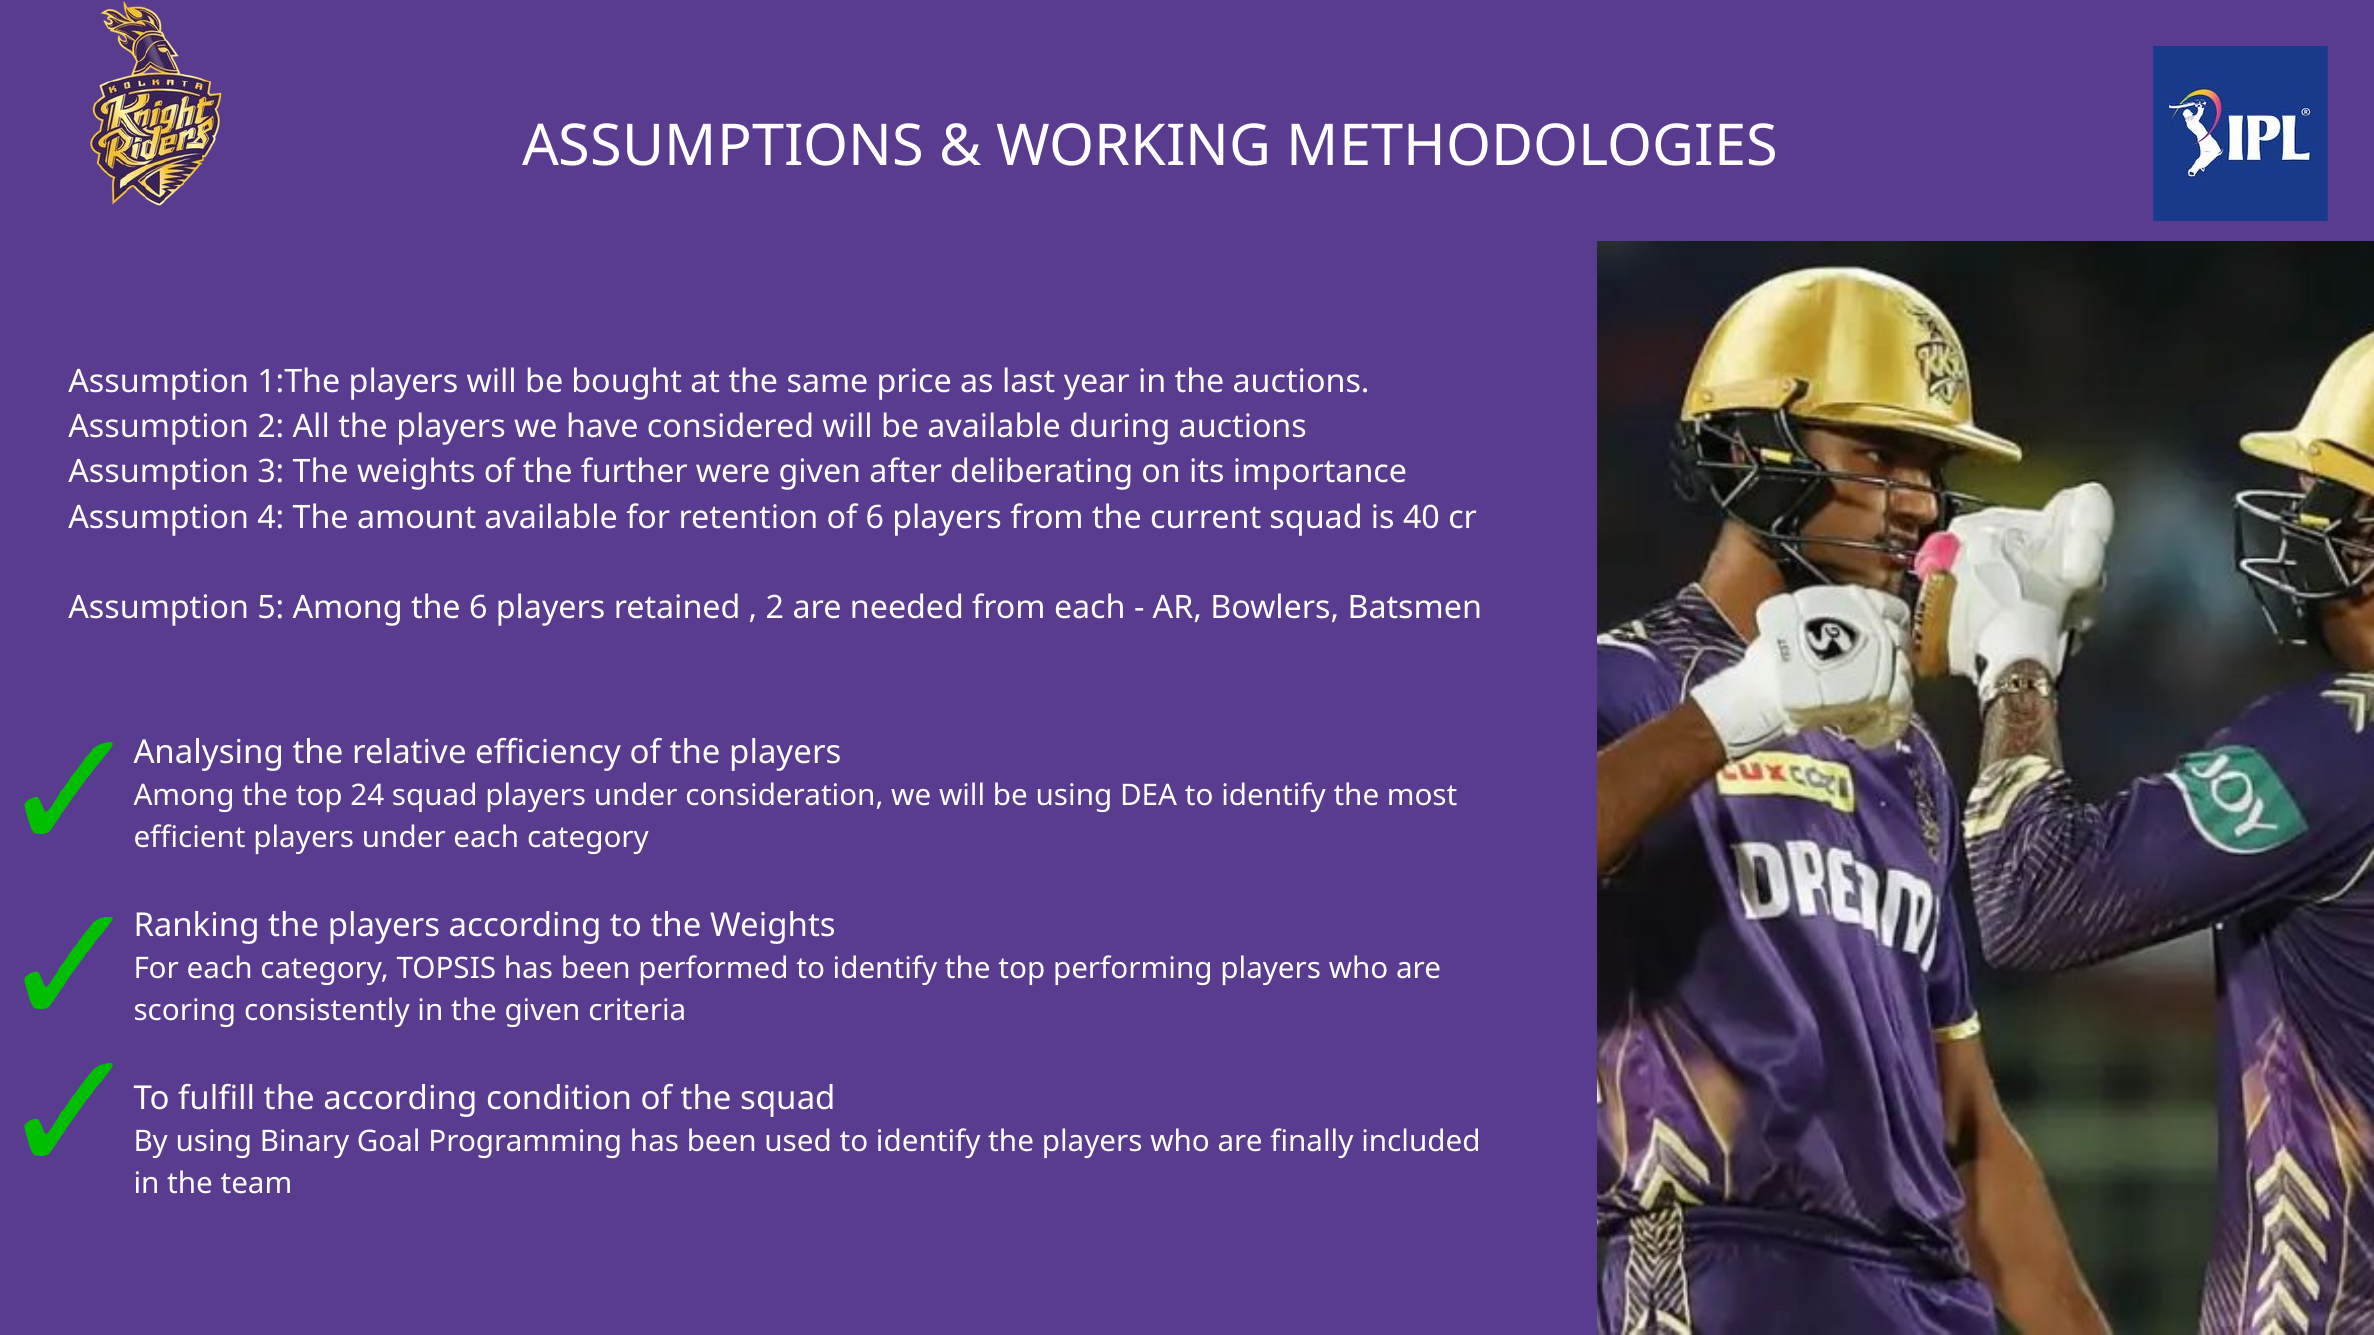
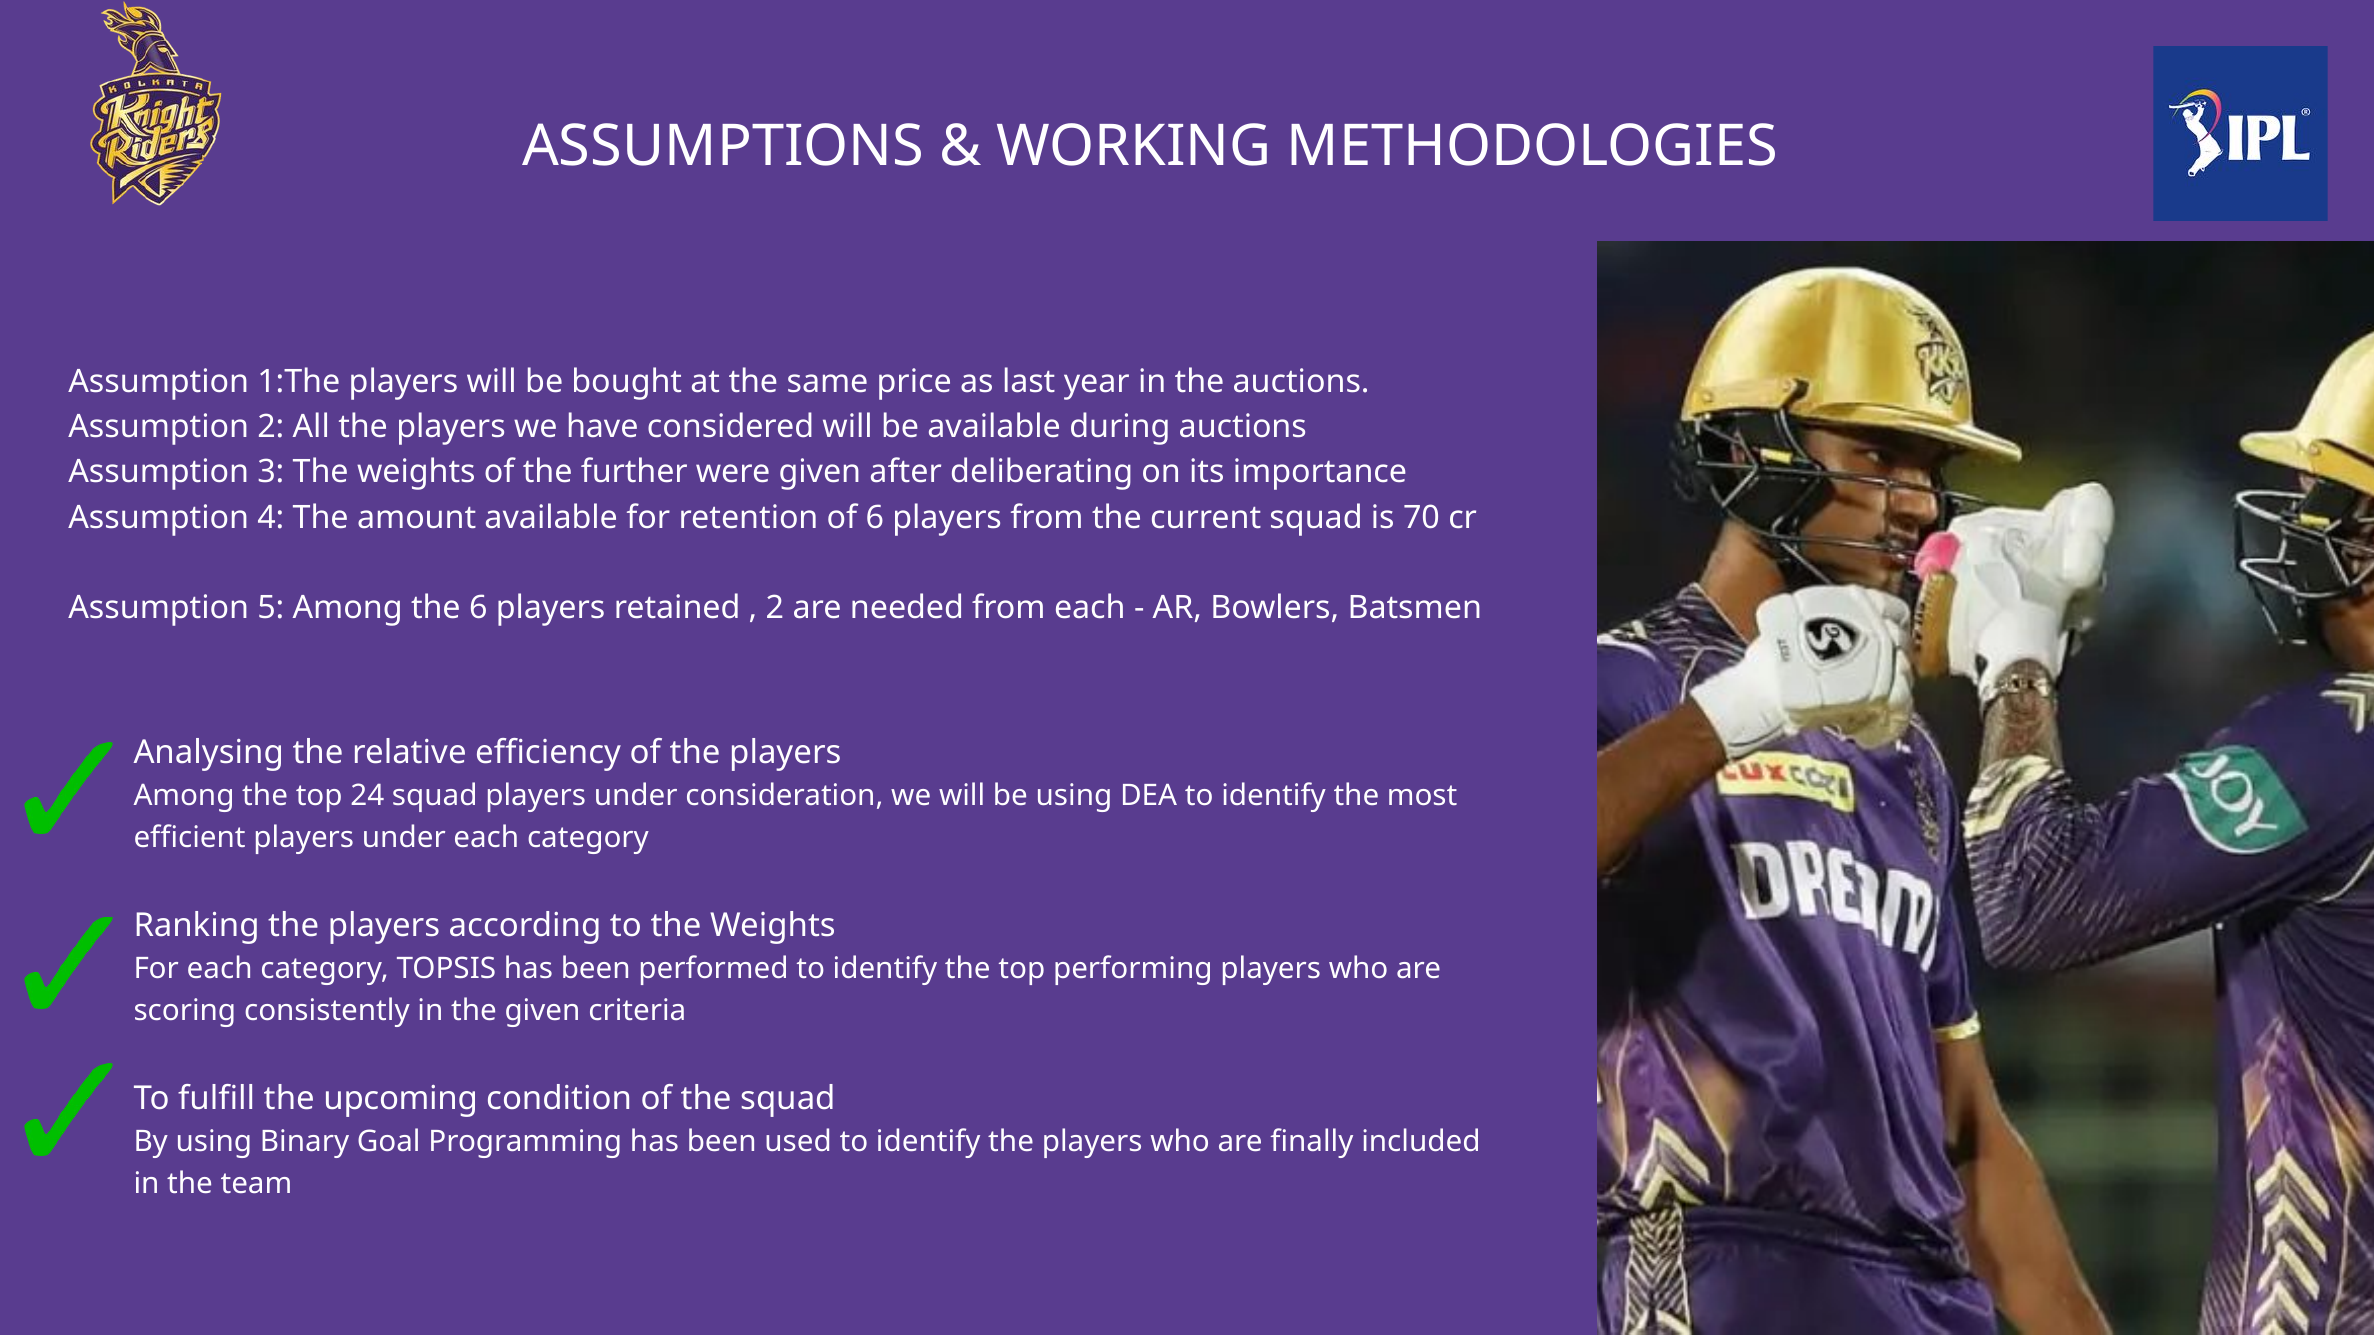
40: 40 -> 70
the according: according -> upcoming
